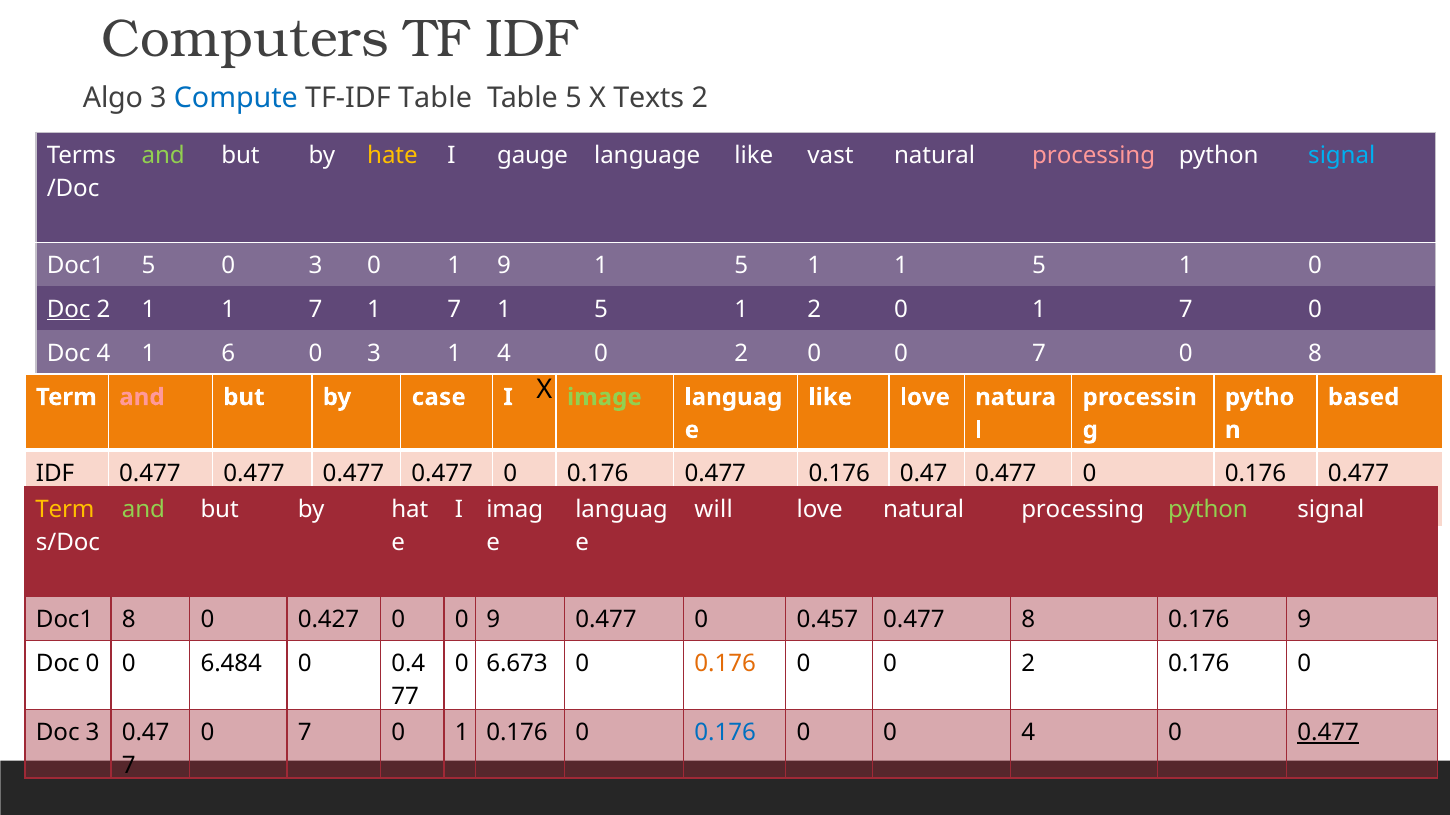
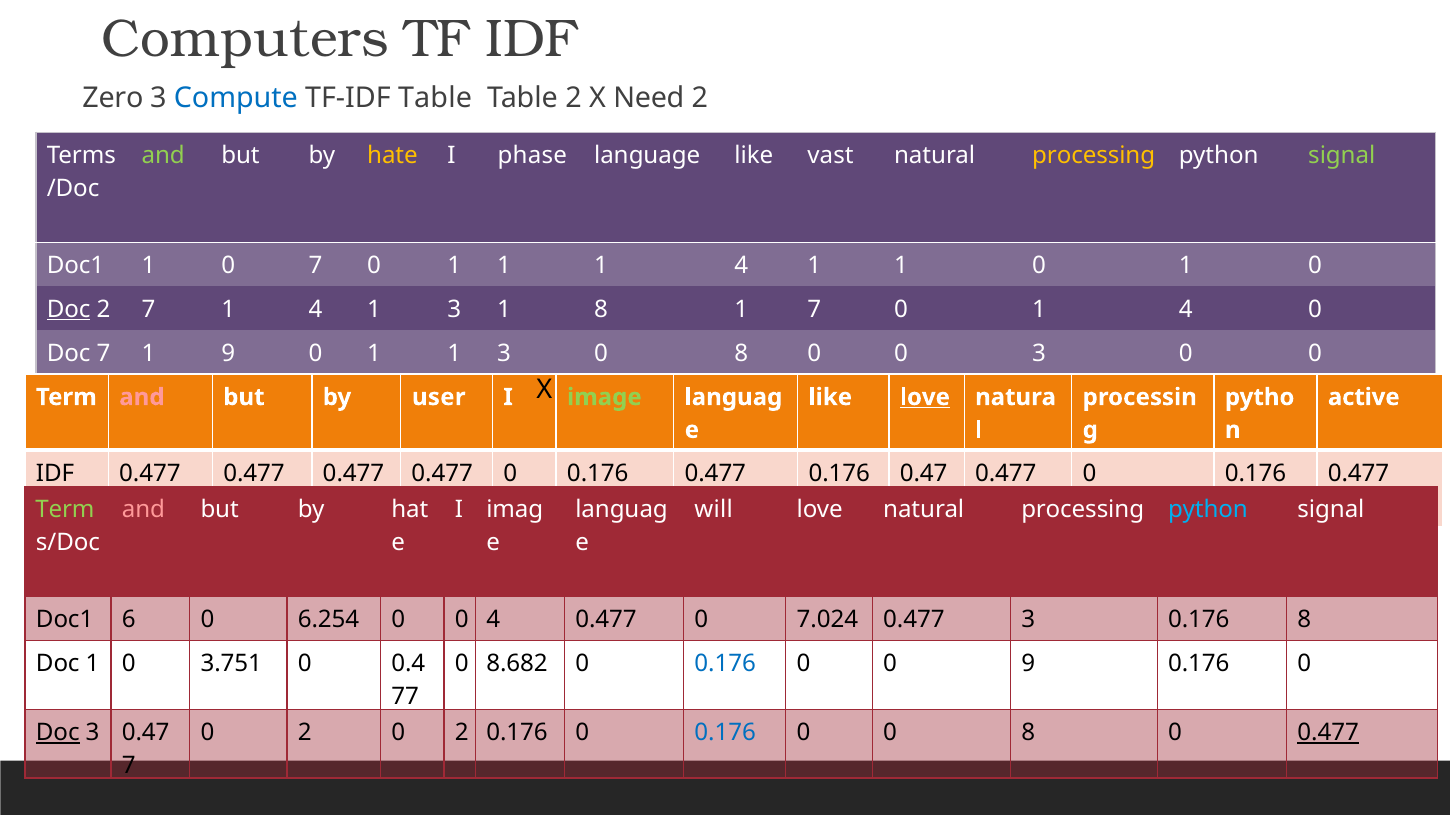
Algo: Algo -> Zero
Table 5: 5 -> 2
Texts: Texts -> Need
gauge: gauge -> phase
processing at (1094, 156) colour: pink -> yellow
signal at (1342, 156) colour: light blue -> light green
Doc1 5: 5 -> 1
3 at (316, 266): 3 -> 7
9 at (504, 266): 9 -> 1
5 at (741, 266): 5 -> 4
1 1 5: 5 -> 0
2 1: 1 -> 7
7 at (316, 309): 7 -> 4
7 at (454, 309): 7 -> 3
5 at (601, 309): 5 -> 8
1 2: 2 -> 7
0 1 7: 7 -> 4
Doc 4: 4 -> 7
1 6: 6 -> 9
3 at (374, 353): 3 -> 1
4 at (504, 353): 4 -> 3
2 at (741, 353): 2 -> 8
0 0 7: 7 -> 3
8 at (1315, 353): 8 -> 0
case: case -> user
love at (925, 397) underline: none -> present
based: based -> active
Term at (65, 510) colour: yellow -> light green
and at (143, 510) colour: light green -> pink
python at (1208, 510) colour: light green -> light blue
Doc1 8: 8 -> 6
0.427: 0.427 -> 6.254
0 9: 9 -> 4
0.457: 0.457 -> 7.024
0.477 8: 8 -> 3
0.176 9: 9 -> 8
Doc 0: 0 -> 1
6.484: 6.484 -> 3.751
6.673: 6.673 -> 8.682
0.176 at (725, 664) colour: orange -> blue
0 0 2: 2 -> 9
Doc at (58, 733) underline: none -> present
7 at (305, 733): 7 -> 2
1 at (462, 733): 1 -> 2
0 0 4: 4 -> 8
